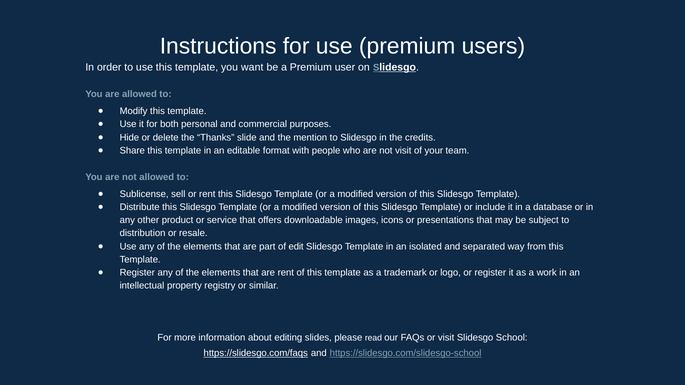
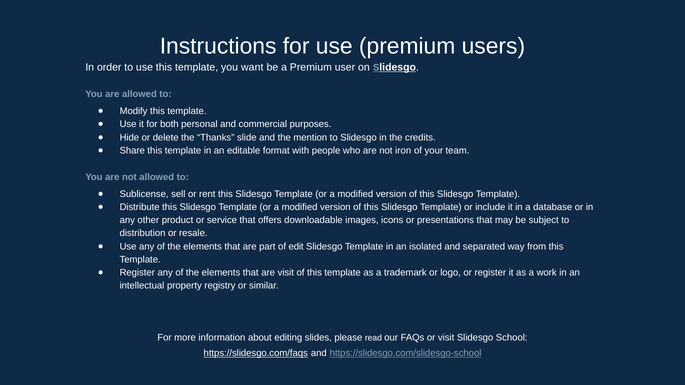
not visit: visit -> iron
are rent: rent -> visit
